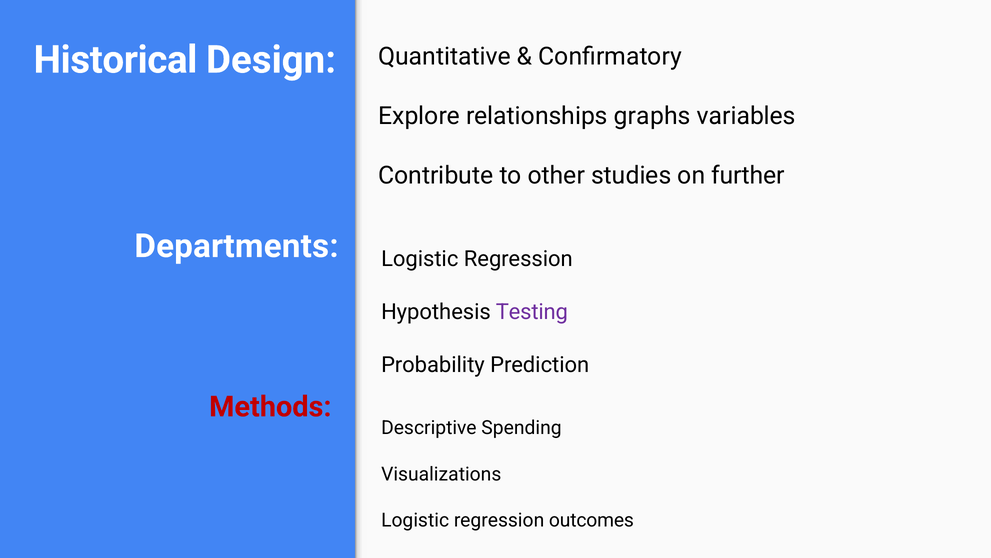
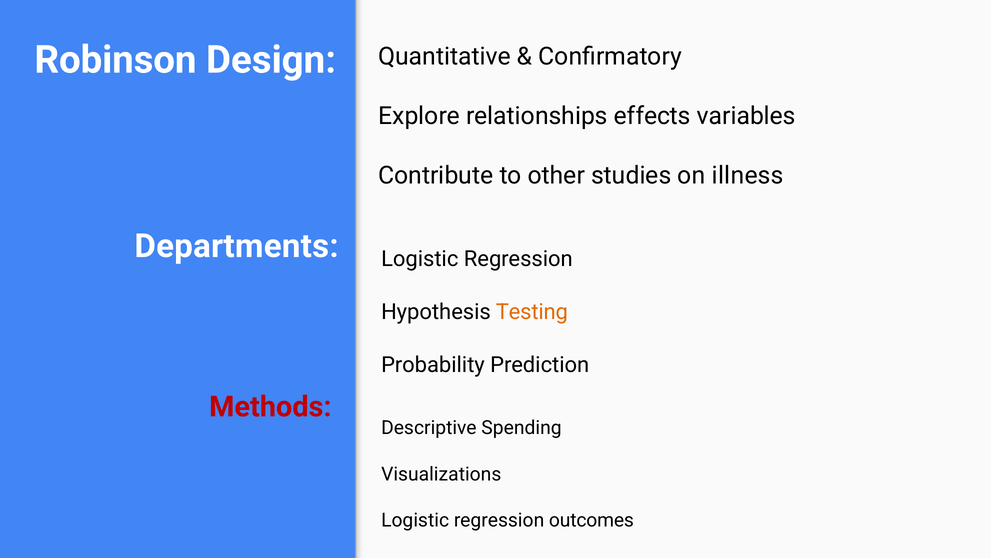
Historical: Historical -> Robinson
graphs: graphs -> effects
further: further -> illness
Testing colour: purple -> orange
